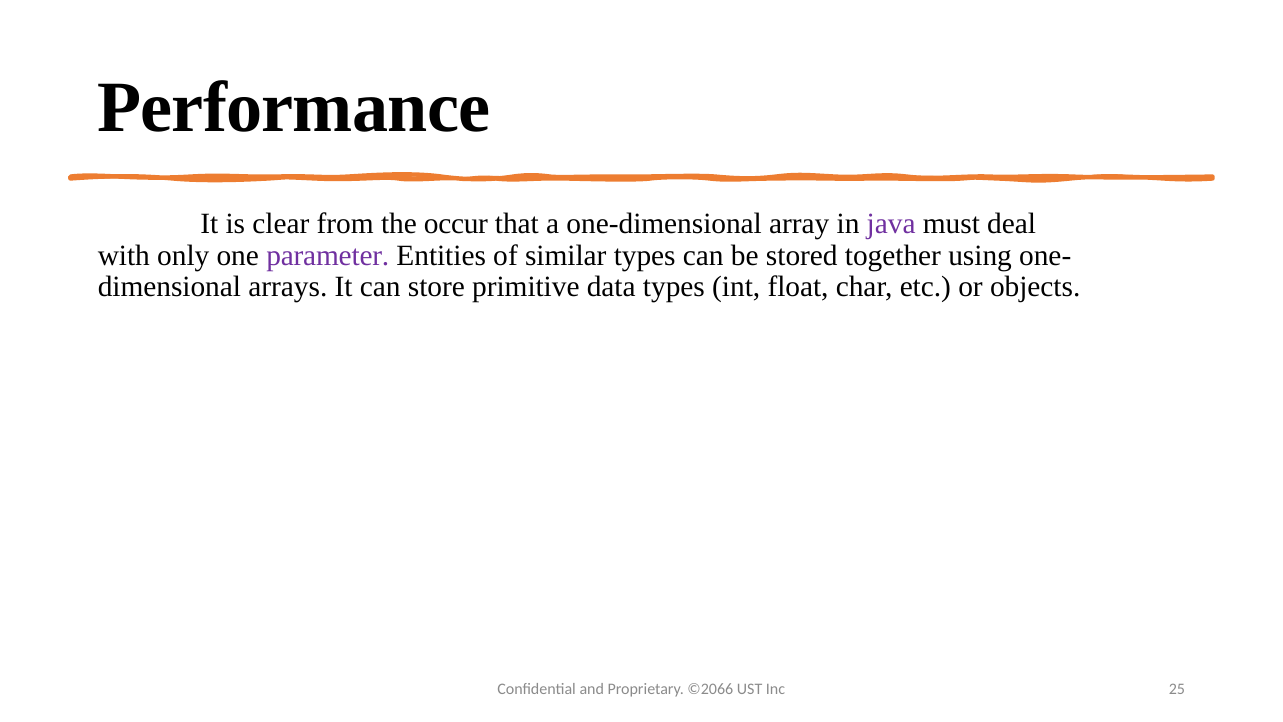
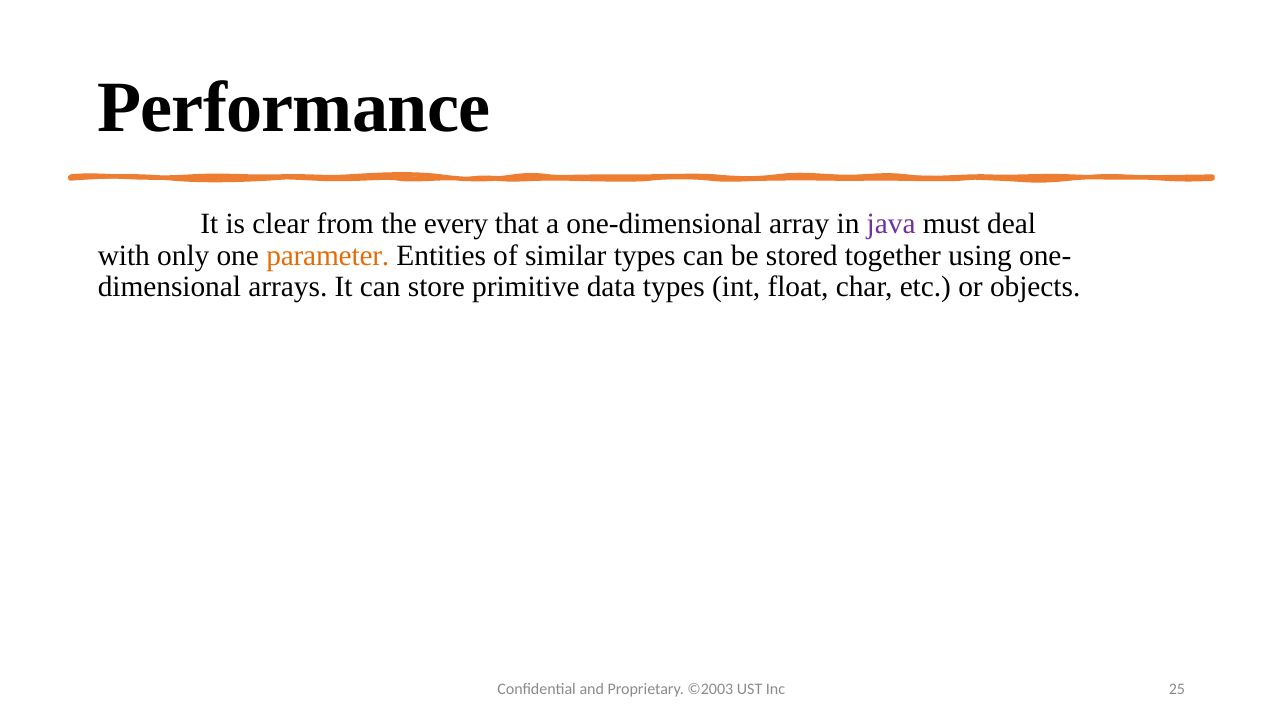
occur: occur -> every
parameter colour: purple -> orange
©2066: ©2066 -> ©2003
